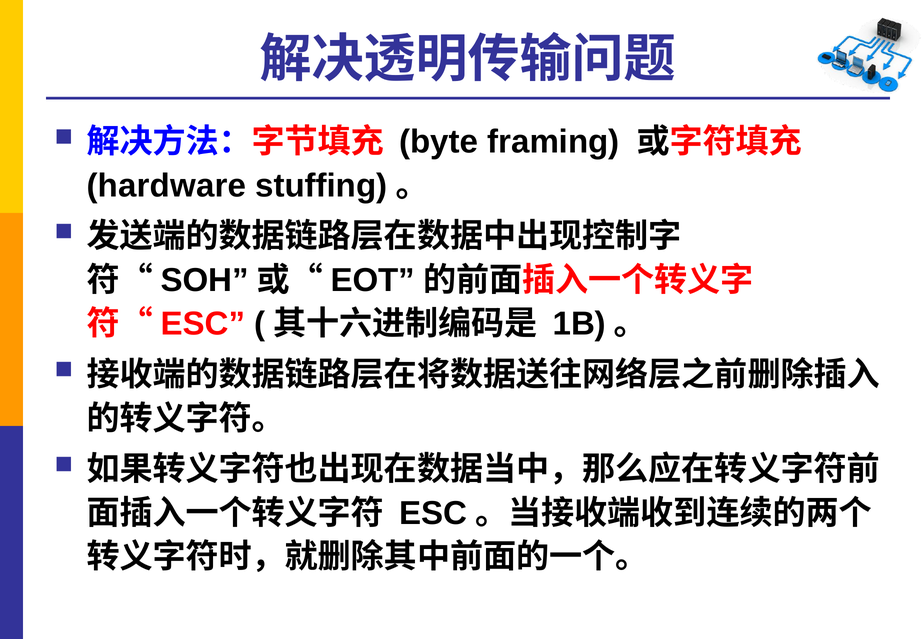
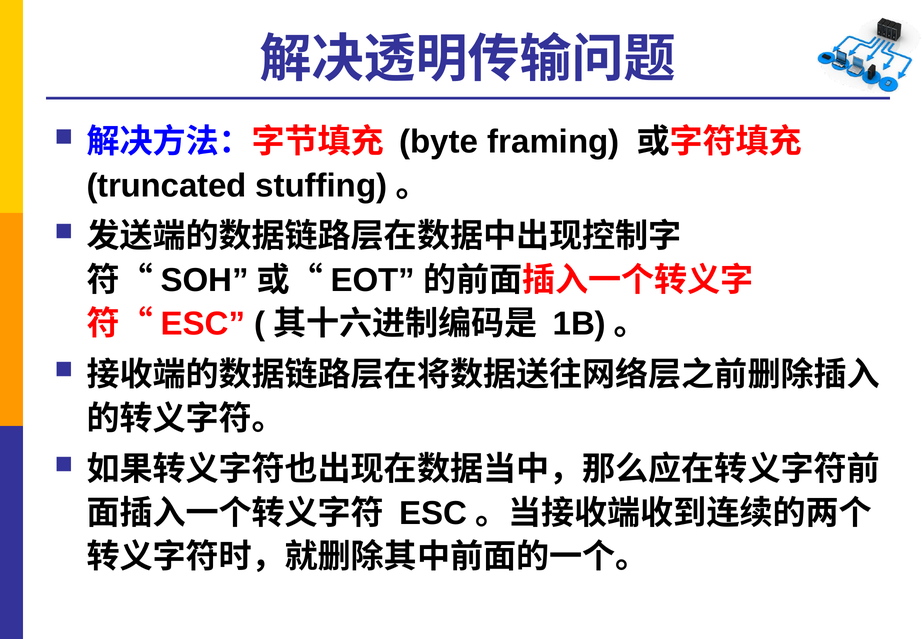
hardware: hardware -> truncated
